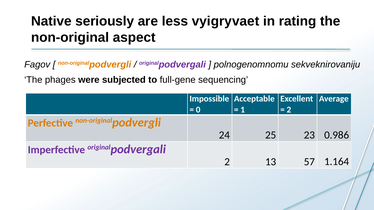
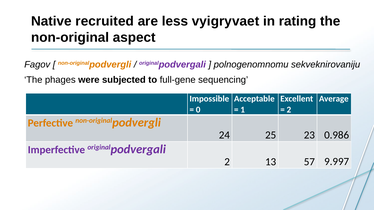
seriously: seriously -> recruited
1.164: 1.164 -> 9.997
